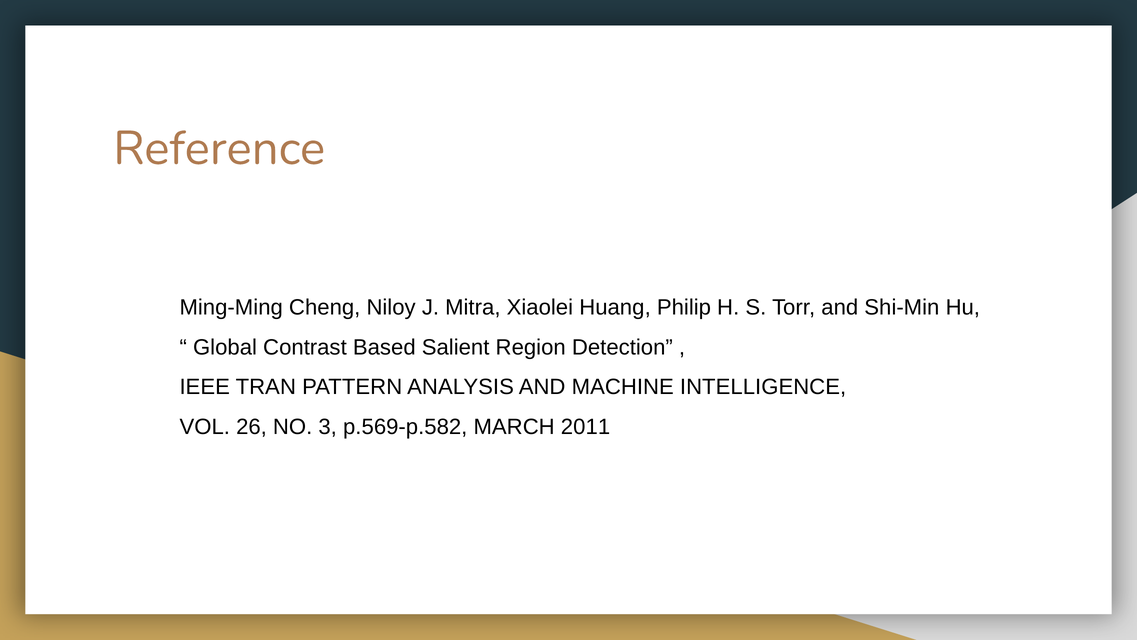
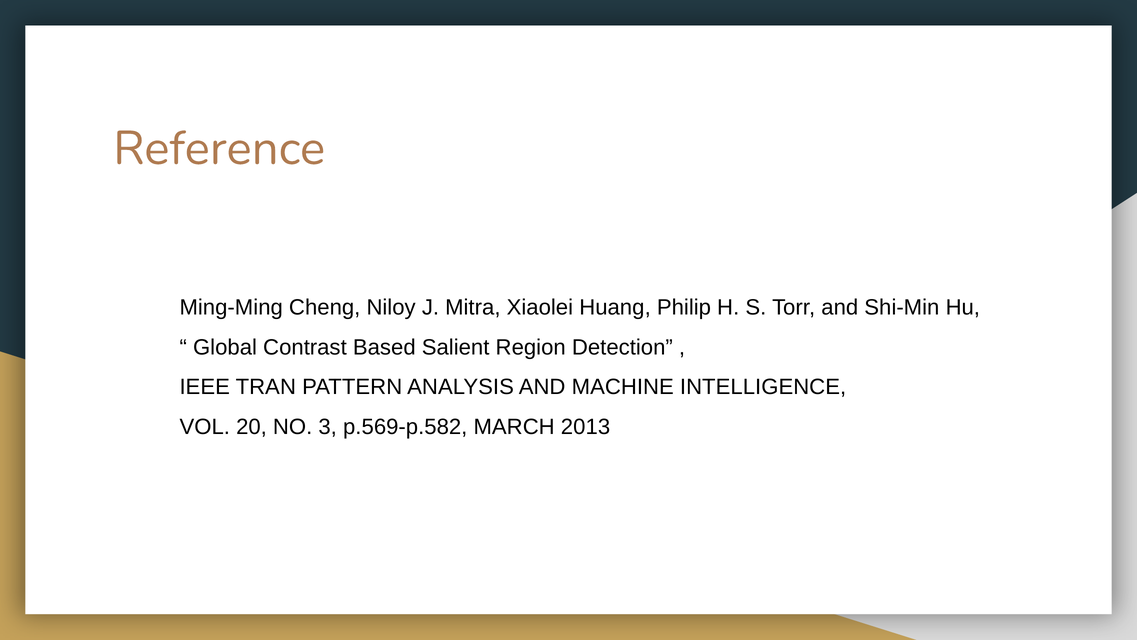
26: 26 -> 20
2011: 2011 -> 2013
